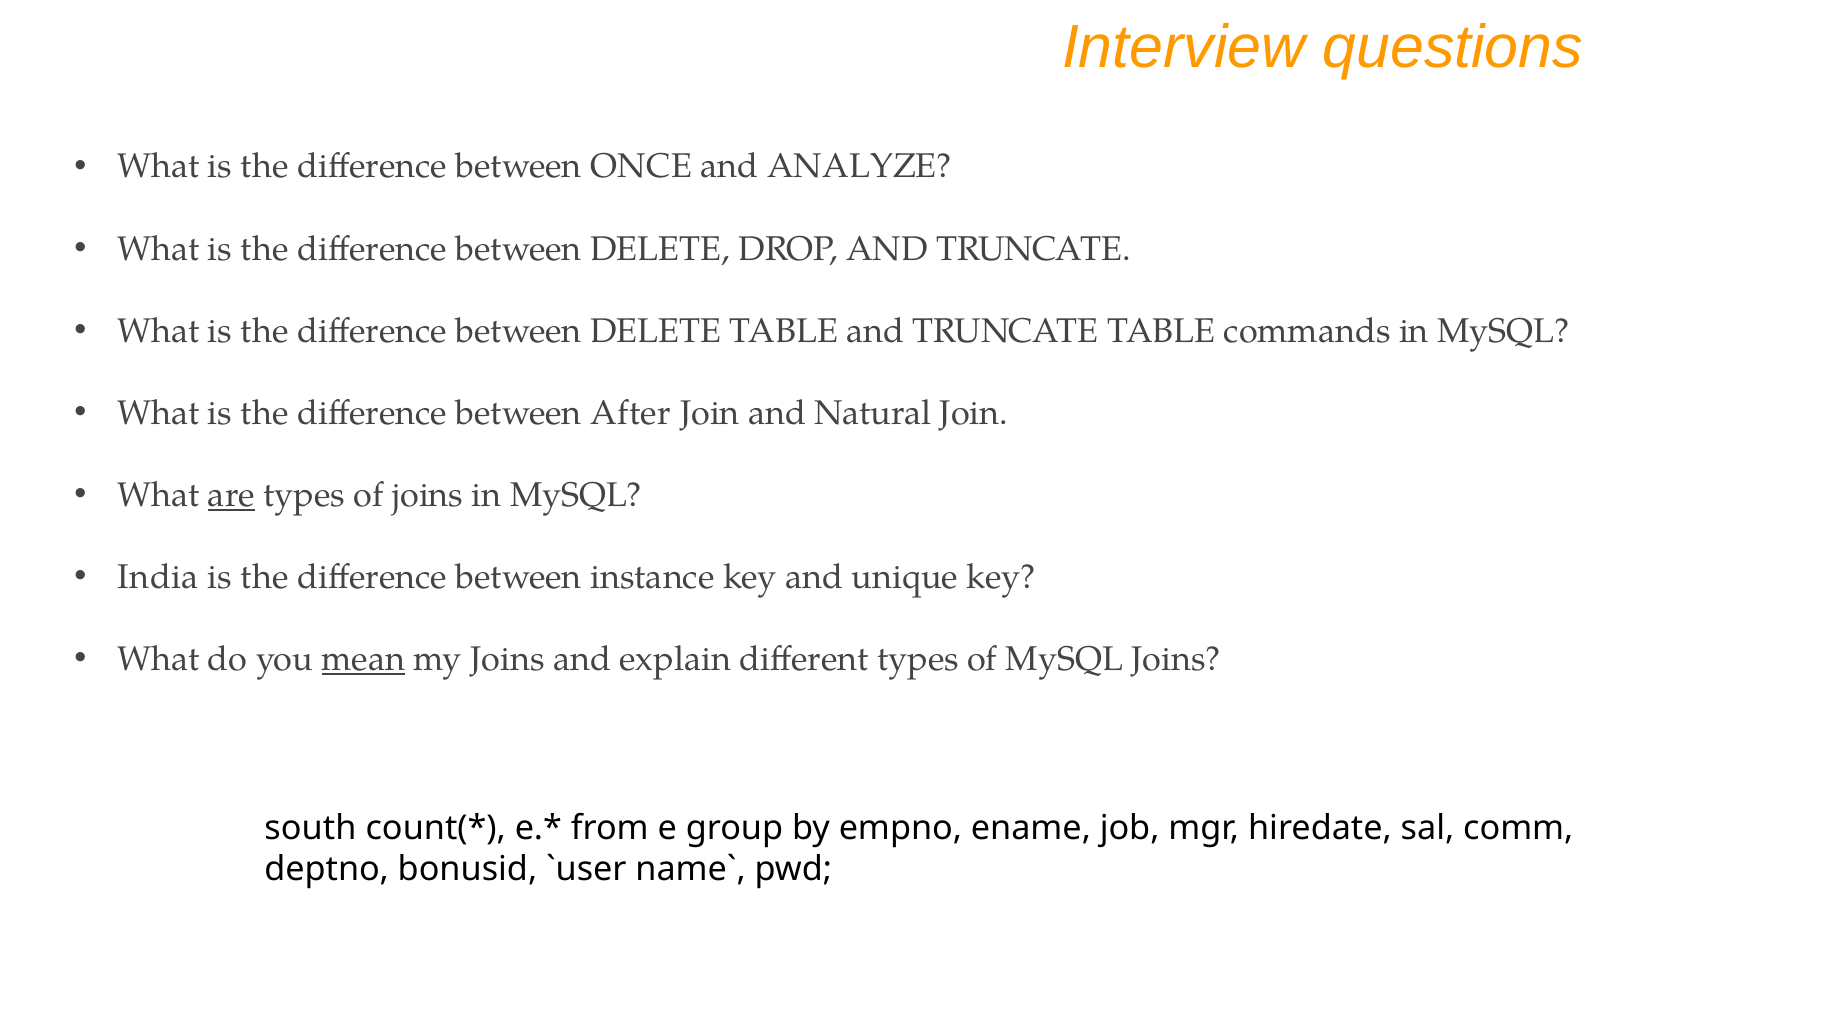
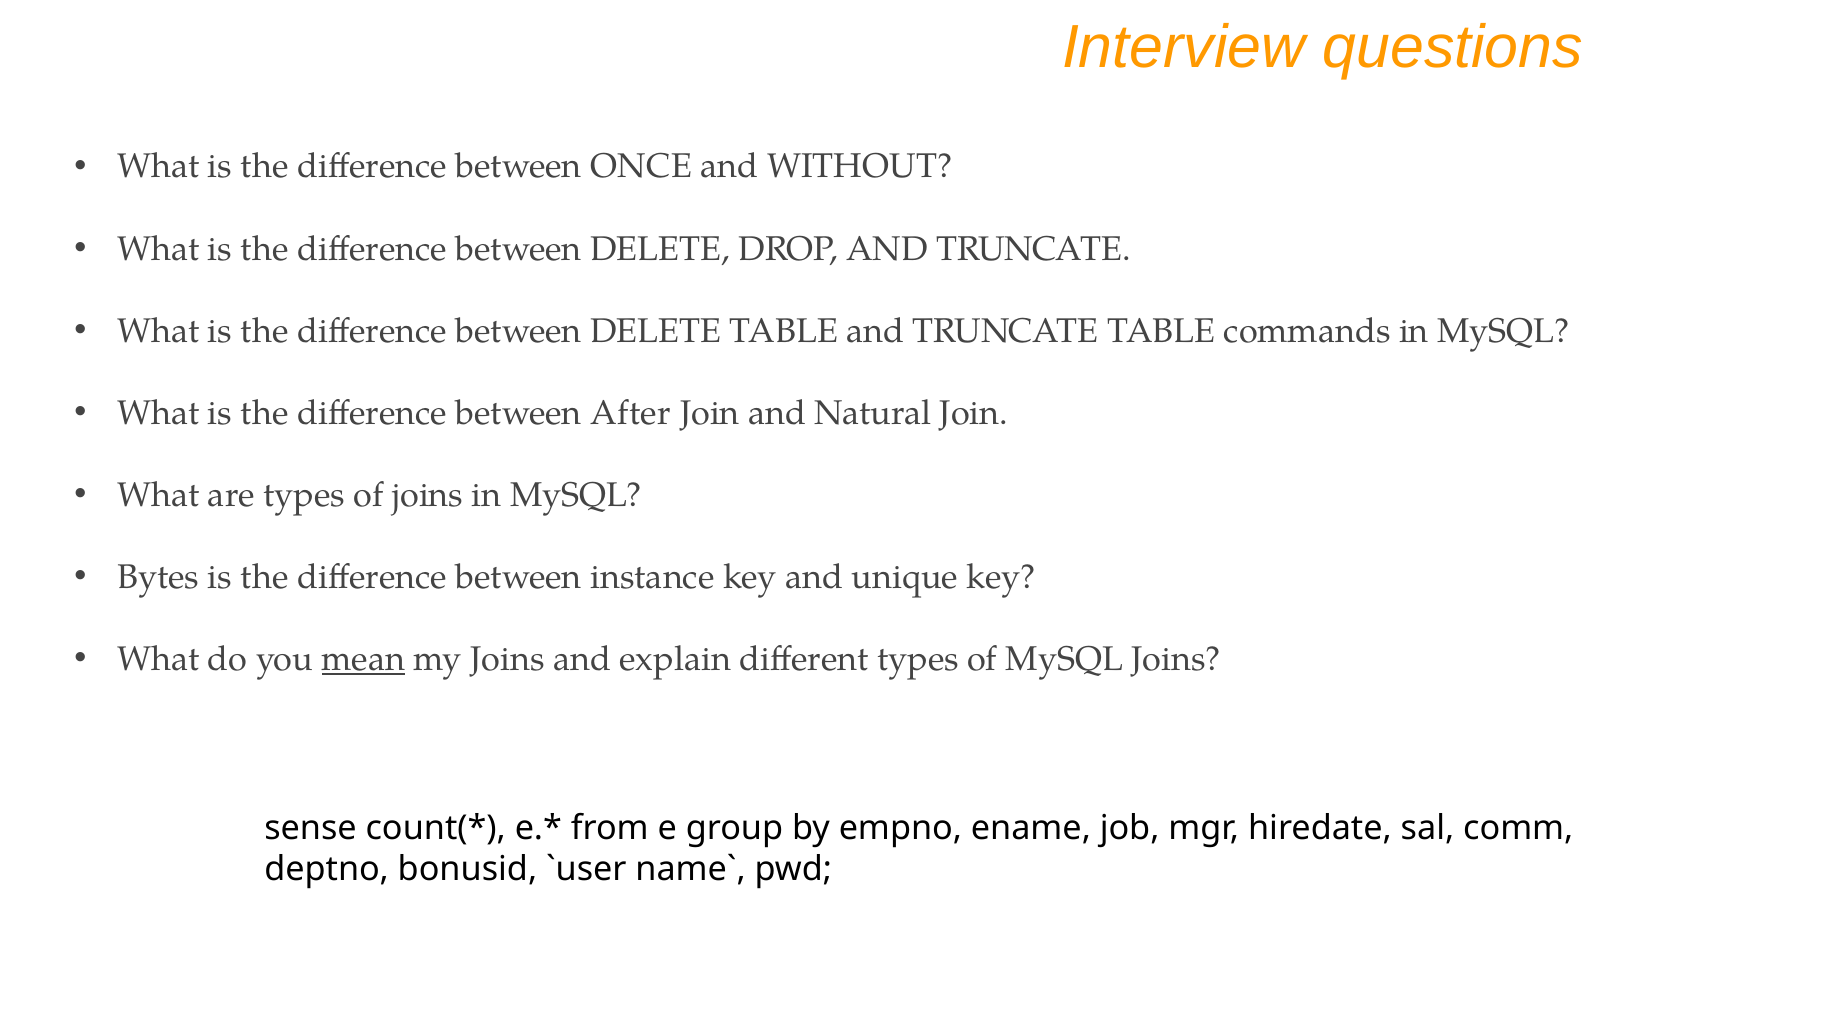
ANALYZE: ANALYZE -> WITHOUT
are underline: present -> none
India: India -> Bytes
south: south -> sense
